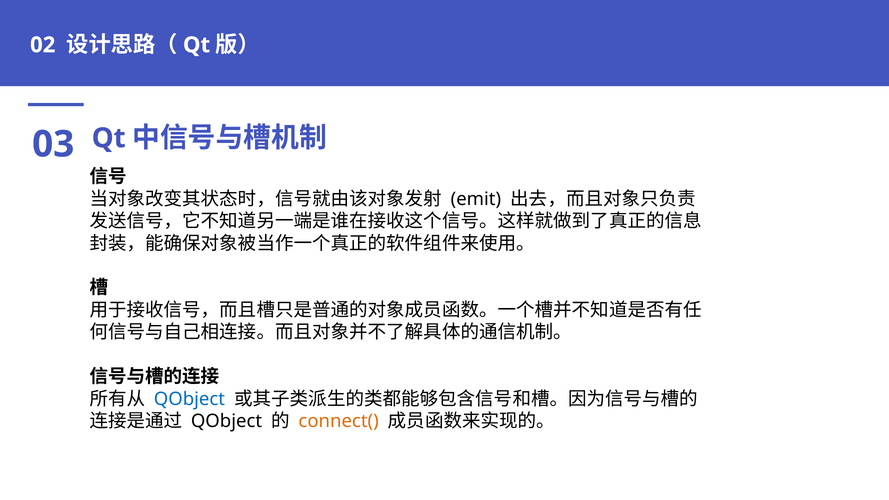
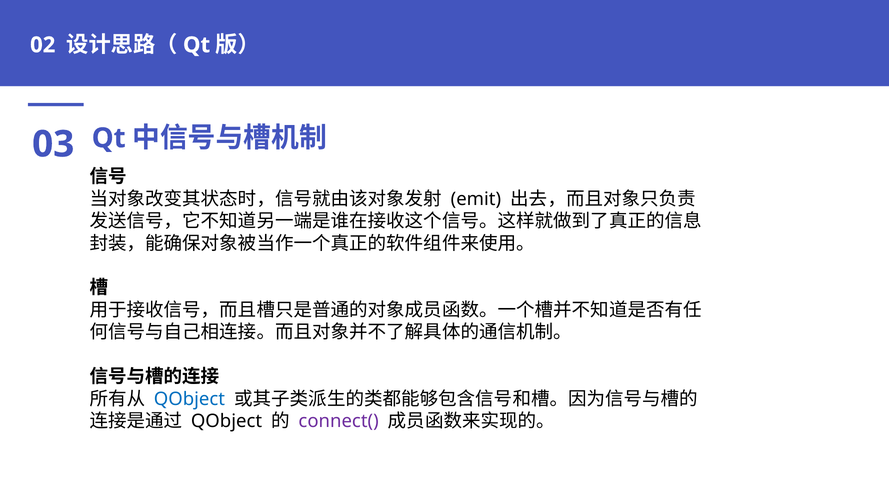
connect( colour: orange -> purple
